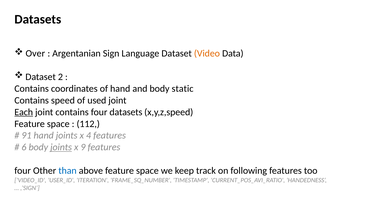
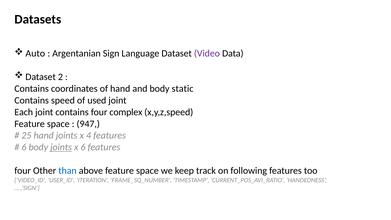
Over: Over -> Auto
Video colour: orange -> purple
Each underline: present -> none
four datasets: datasets -> complex
112: 112 -> 947
91: 91 -> 25
x 9: 9 -> 6
